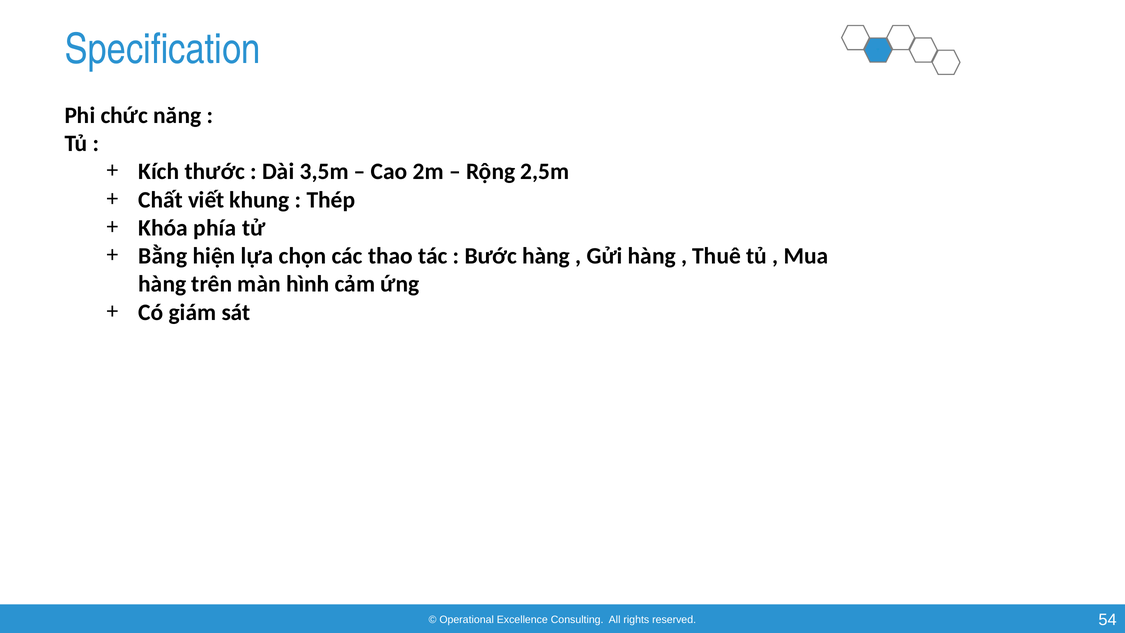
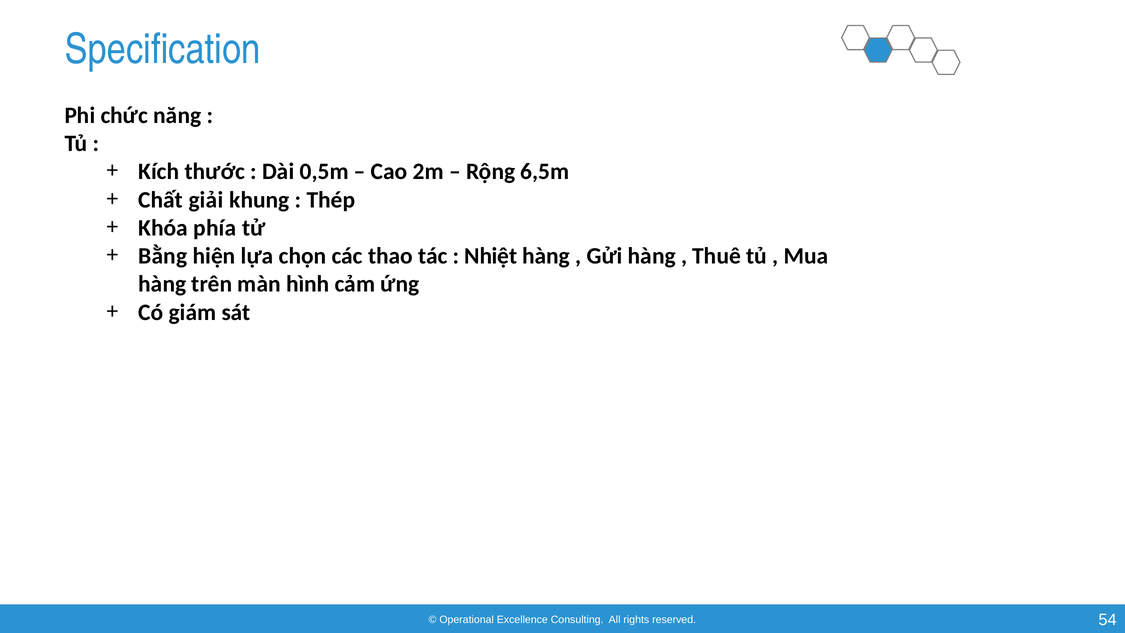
3,5m: 3,5m -> 0,5m
2,5m: 2,5m -> 6,5m
viết: viết -> giải
Bước: Bước -> Nhiệt
